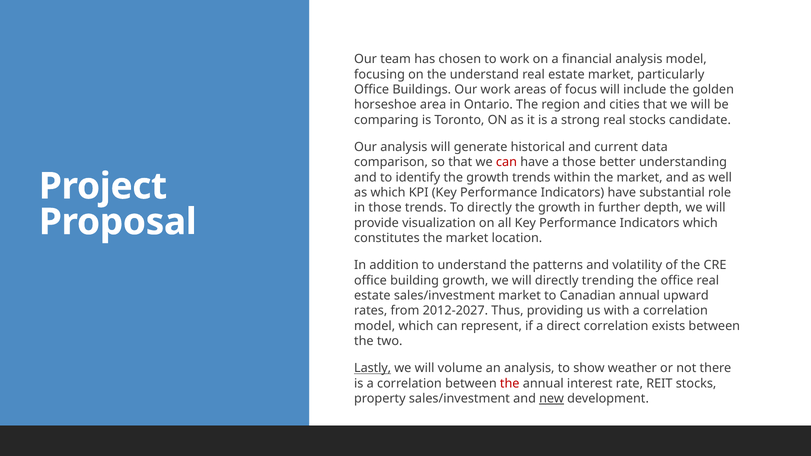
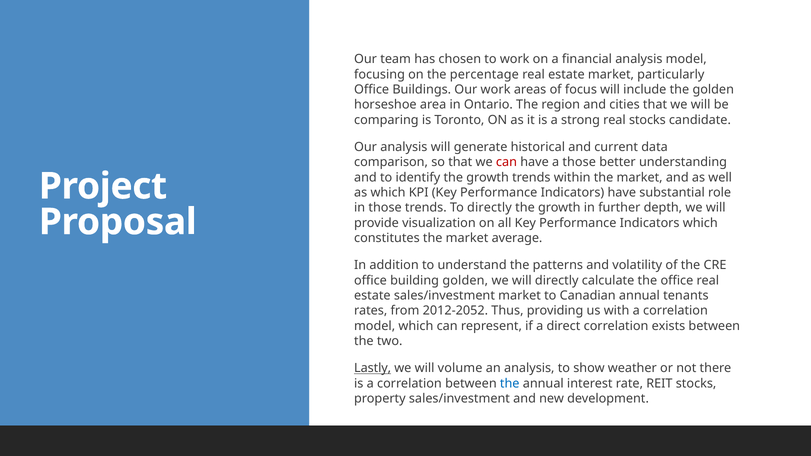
the understand: understand -> percentage
location: location -> average
building growth: growth -> golden
trending: trending -> calculate
upward: upward -> tenants
2012-2027: 2012-2027 -> 2012-2052
the at (510, 384) colour: red -> blue
new underline: present -> none
